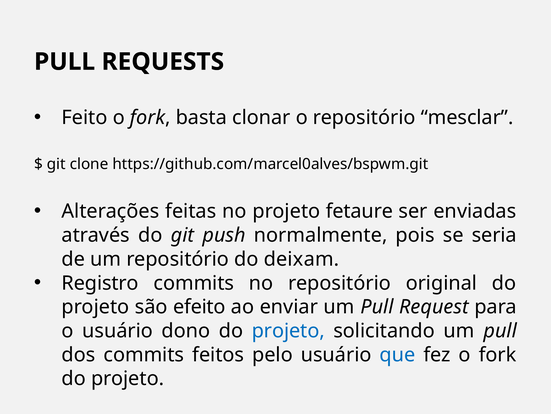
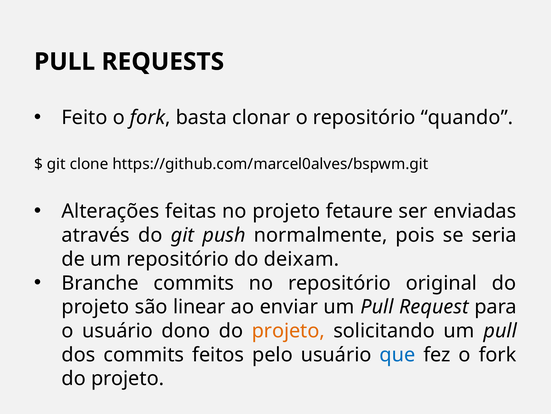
mesclar: mesclar -> quando
Registro: Registro -> Branche
efeito: efeito -> linear
projeto at (288, 330) colour: blue -> orange
